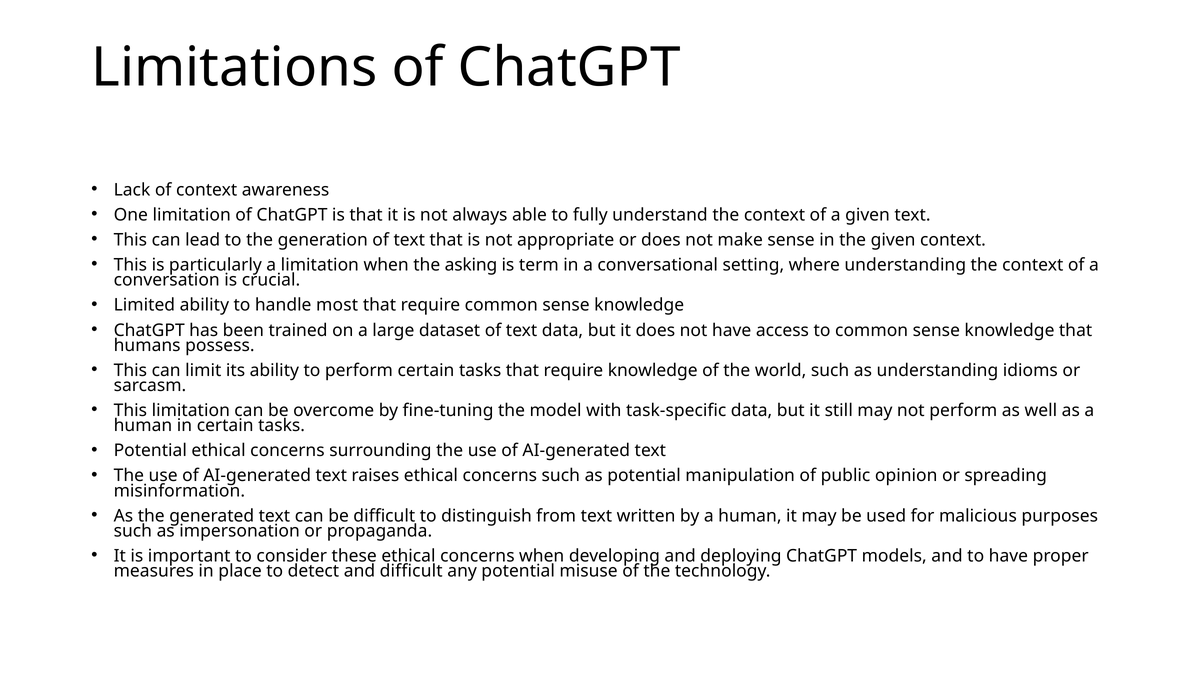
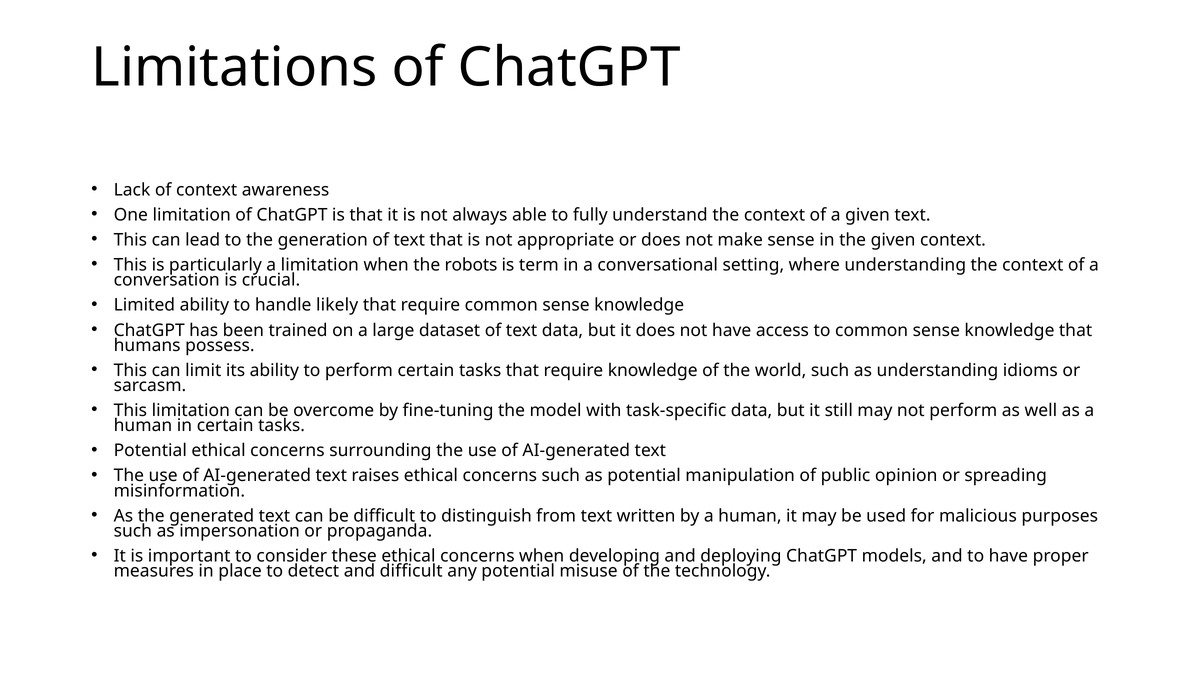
asking: asking -> robots
most: most -> likely
